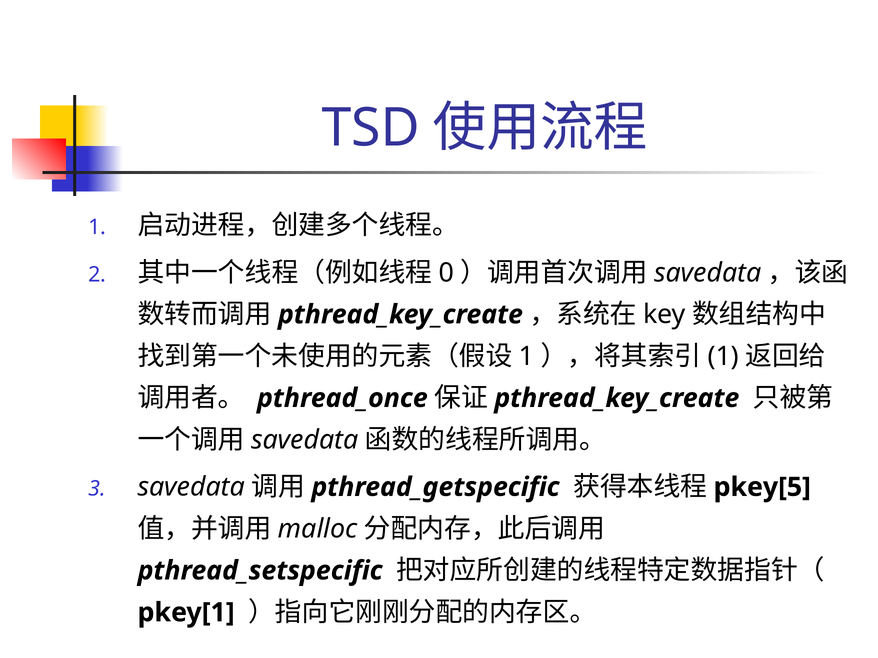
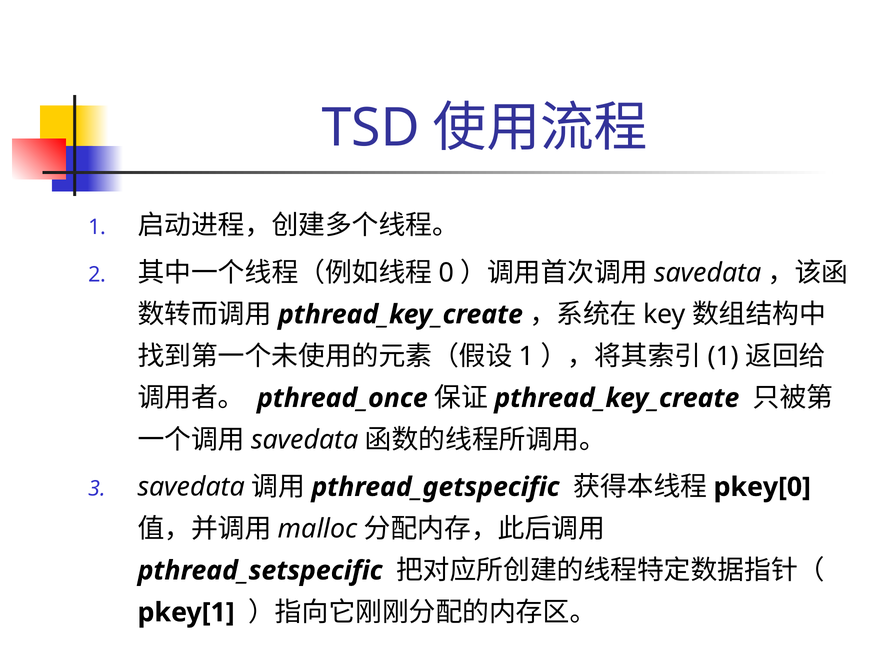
pkey[5: pkey[5 -> pkey[0
